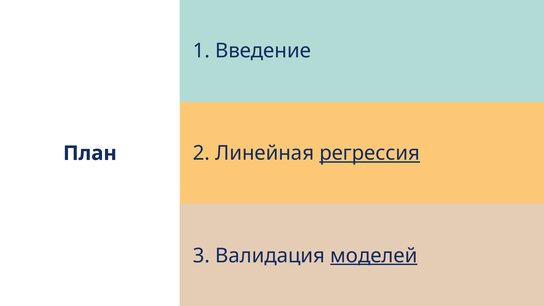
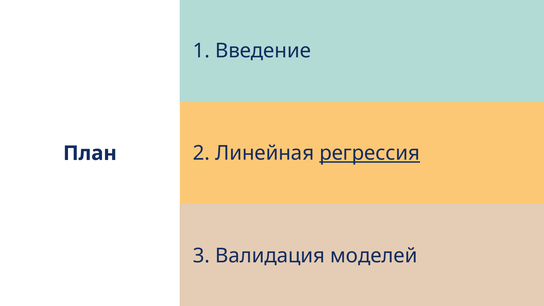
моделей underline: present -> none
